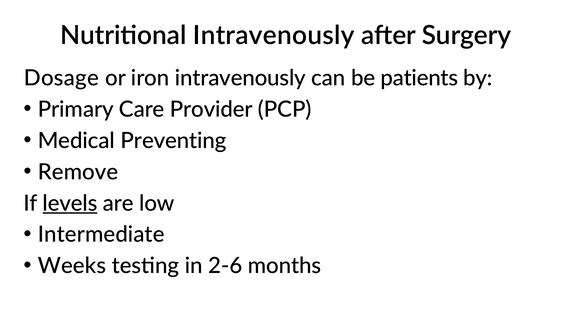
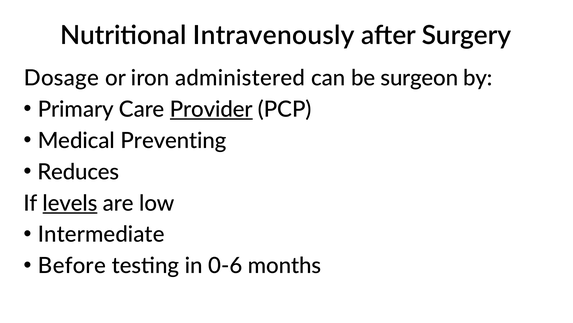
iron intravenously: intravenously -> administered
patients: patients -> surgeon
Provider underline: none -> present
Remove: Remove -> Reduces
Weeks: Weeks -> Before
2-6: 2-6 -> 0-6
